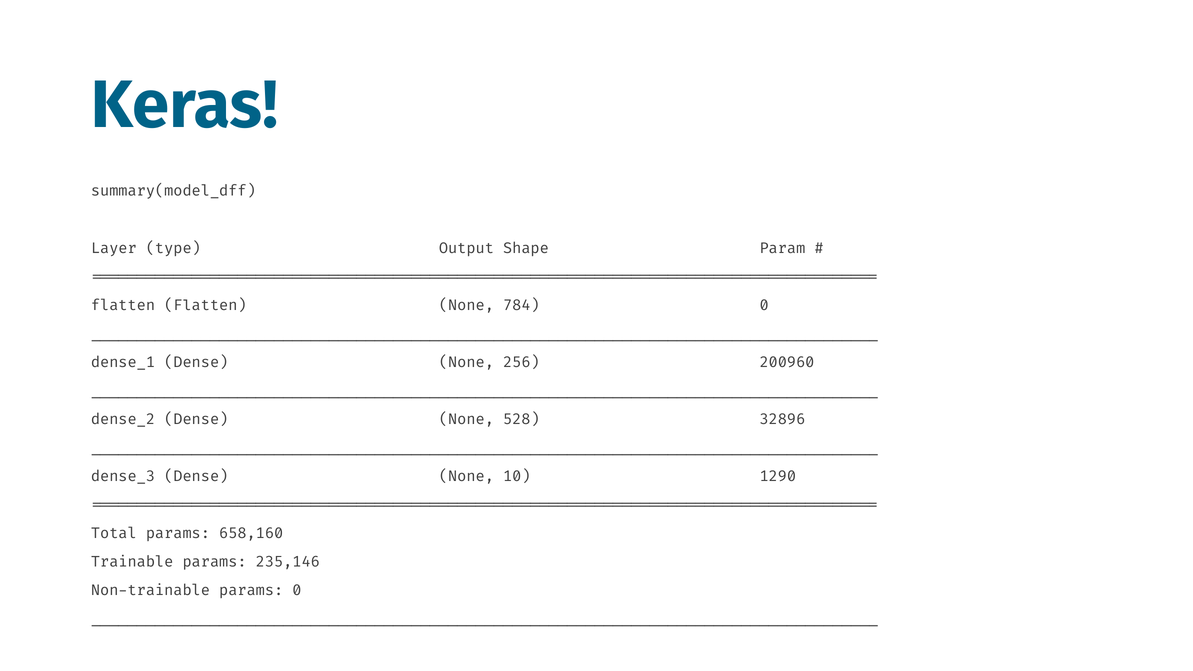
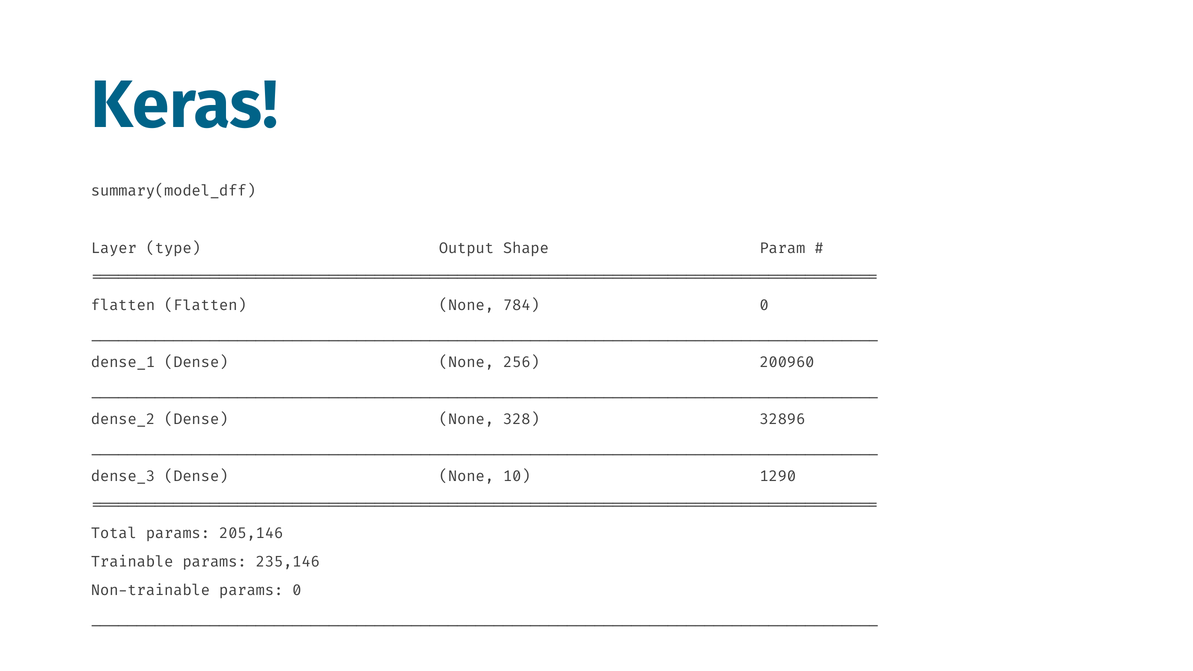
528: 528 -> 328
658,160: 658,160 -> 205,146
